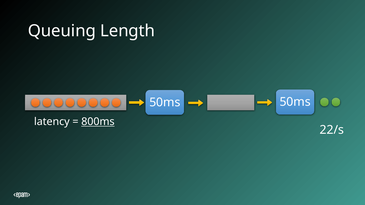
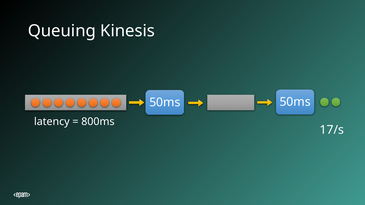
Length: Length -> Kinesis
800ms underline: present -> none
22/s: 22/s -> 17/s
